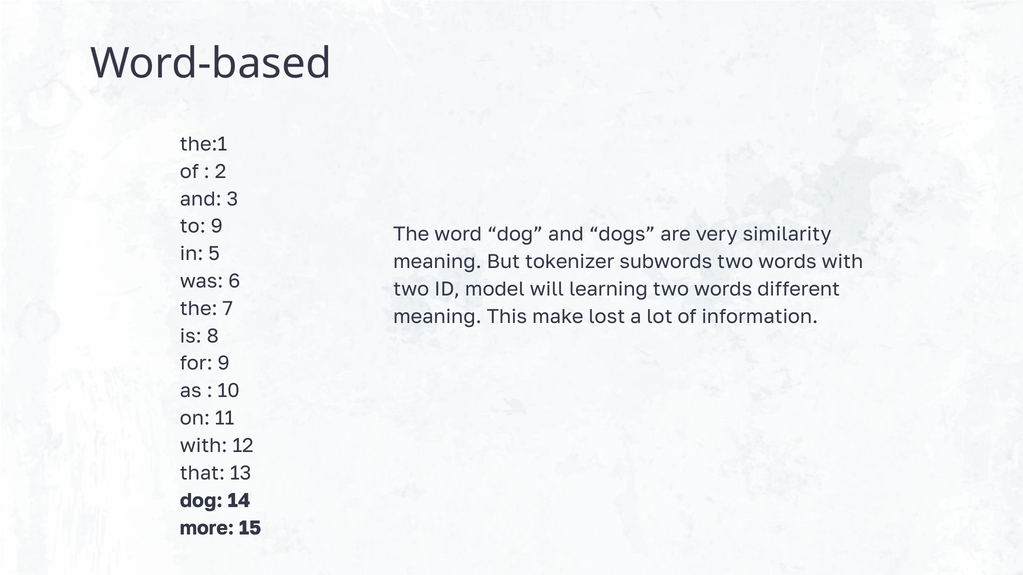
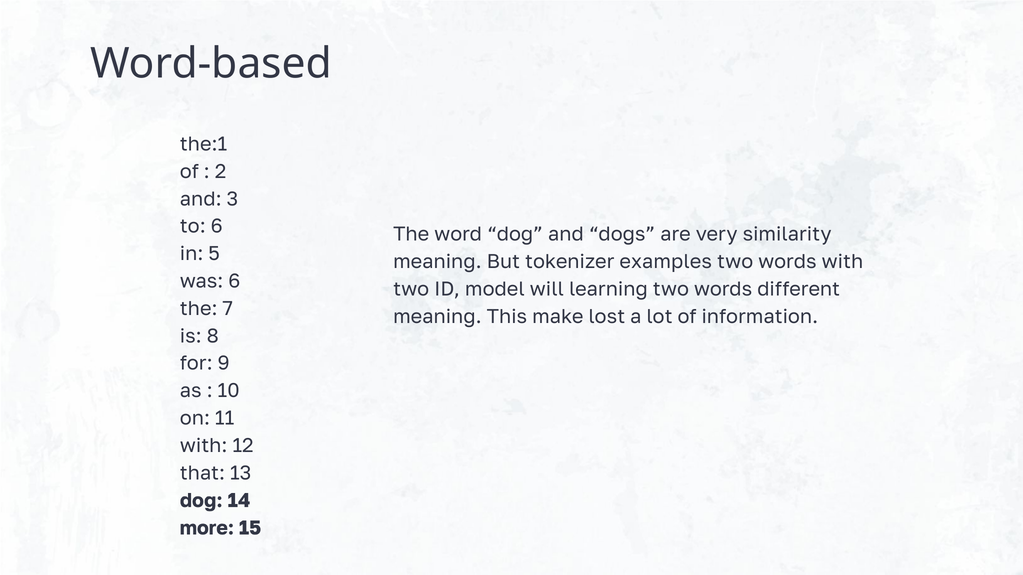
to 9: 9 -> 6
subwords: subwords -> examples
